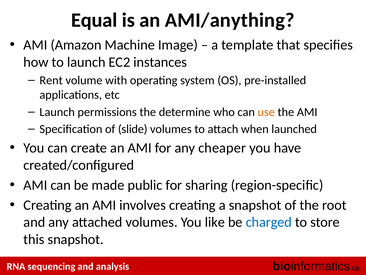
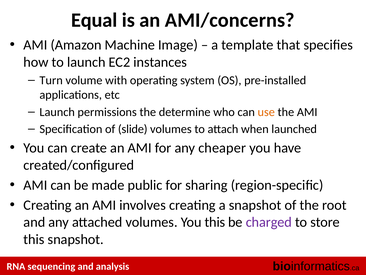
AMI/anything: AMI/anything -> AMI/concerns
Rent: Rent -> Turn
You like: like -> this
charged colour: blue -> purple
